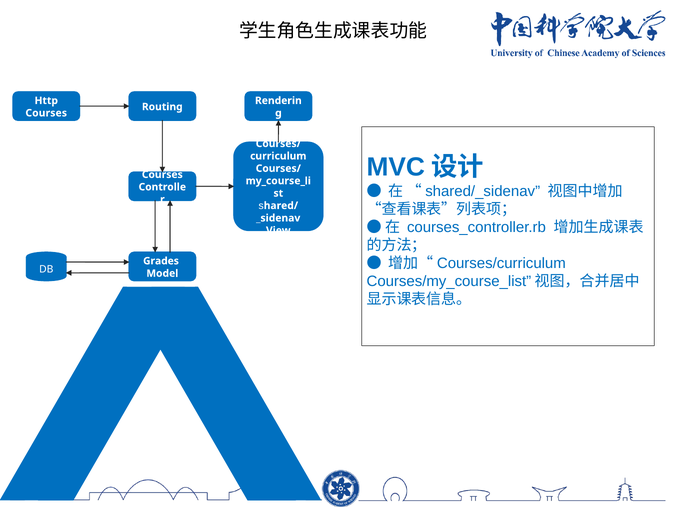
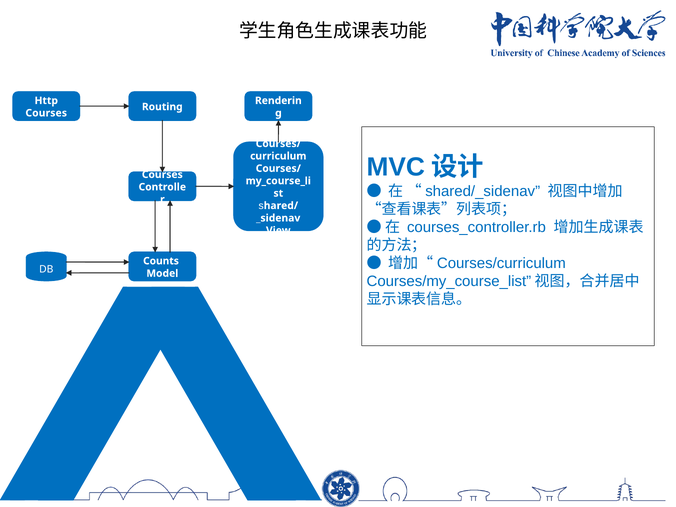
Grades: Grades -> Counts
